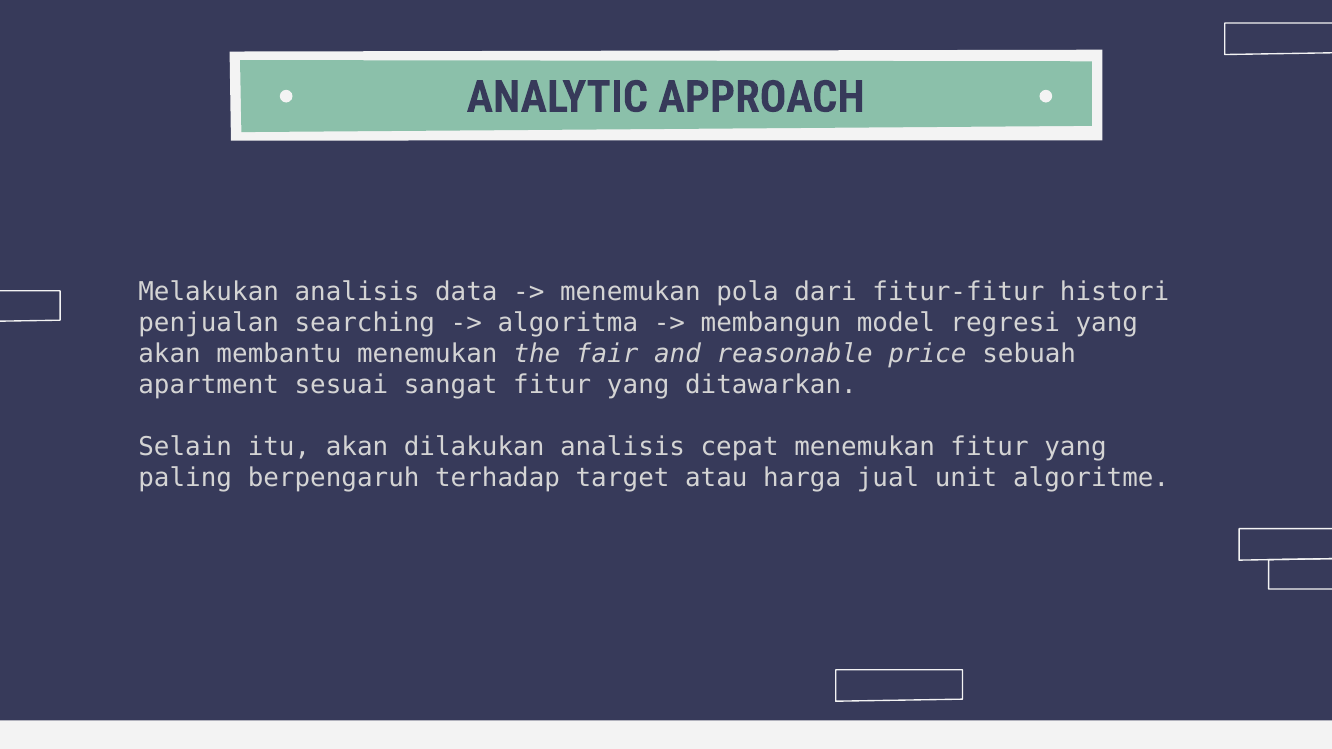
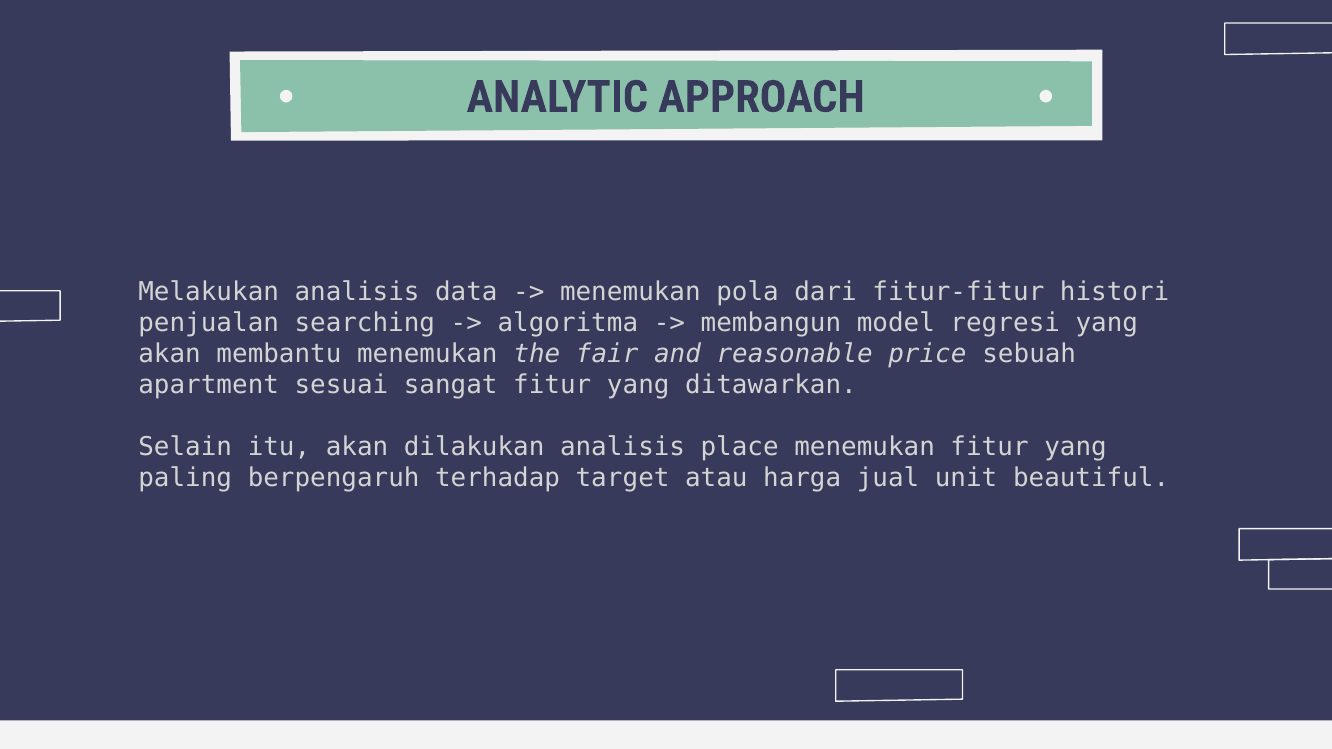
cepat: cepat -> place
algoritme: algoritme -> beautiful
